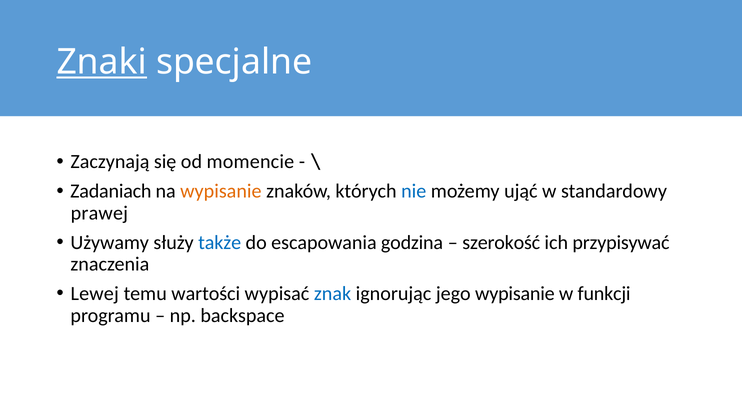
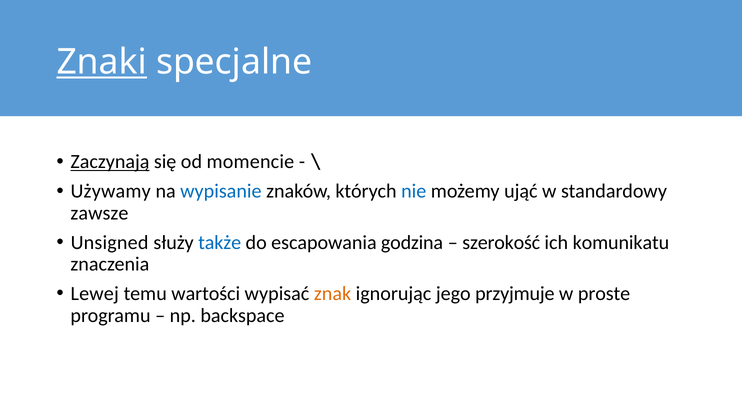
Zaczynają underline: none -> present
Zadaniach: Zadaniach -> Używamy
wypisanie at (221, 191) colour: orange -> blue
prawej: prawej -> zawsze
Używamy: Używamy -> Unsigned
przypisywać: przypisywać -> komunikatu
znak colour: blue -> orange
jego wypisanie: wypisanie -> przyjmuje
funkcji: funkcji -> proste
